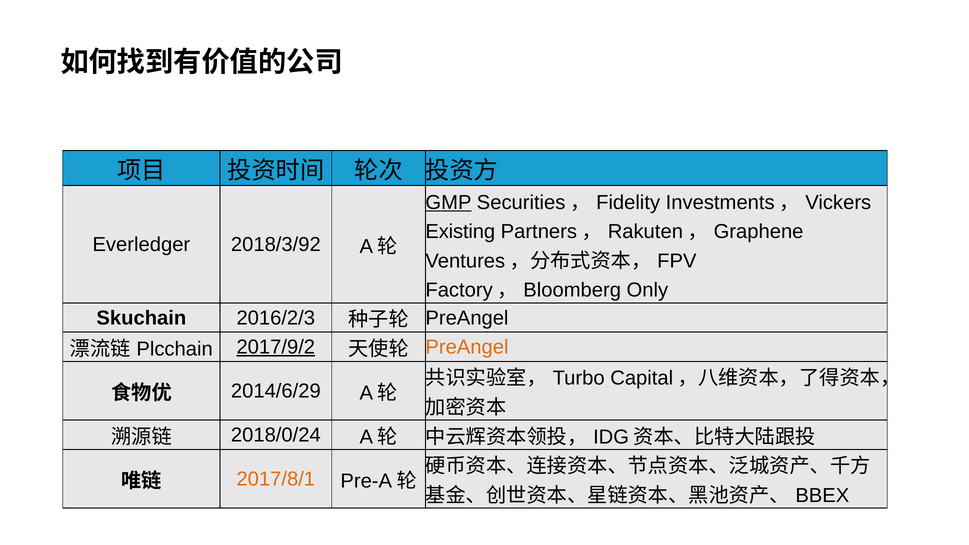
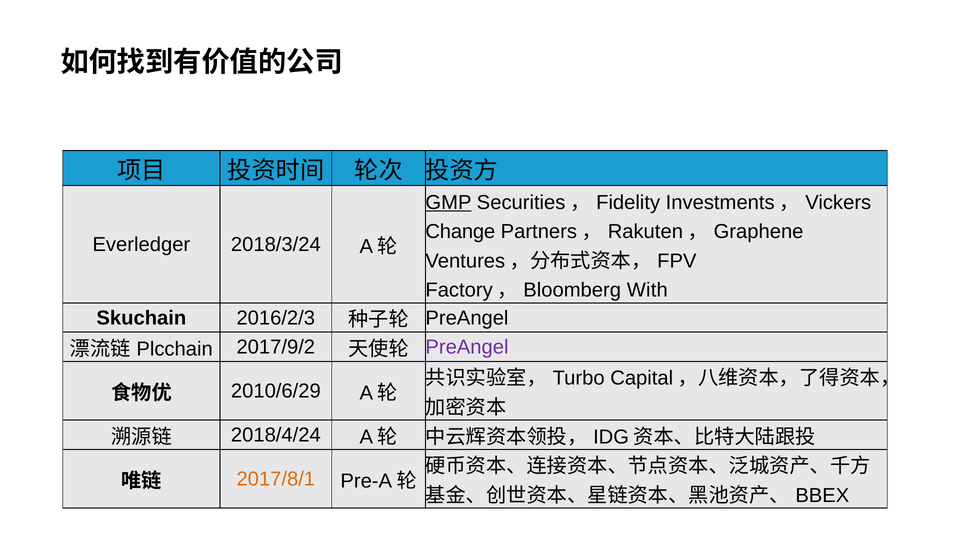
Existing: Existing -> Change
2018/3/92: 2018/3/92 -> 2018/3/24
Only: Only -> With
2017/9/2 underline: present -> none
PreAngel at (467, 347) colour: orange -> purple
2014/6/29: 2014/6/29 -> 2010/6/29
2018/0/24: 2018/0/24 -> 2018/4/24
